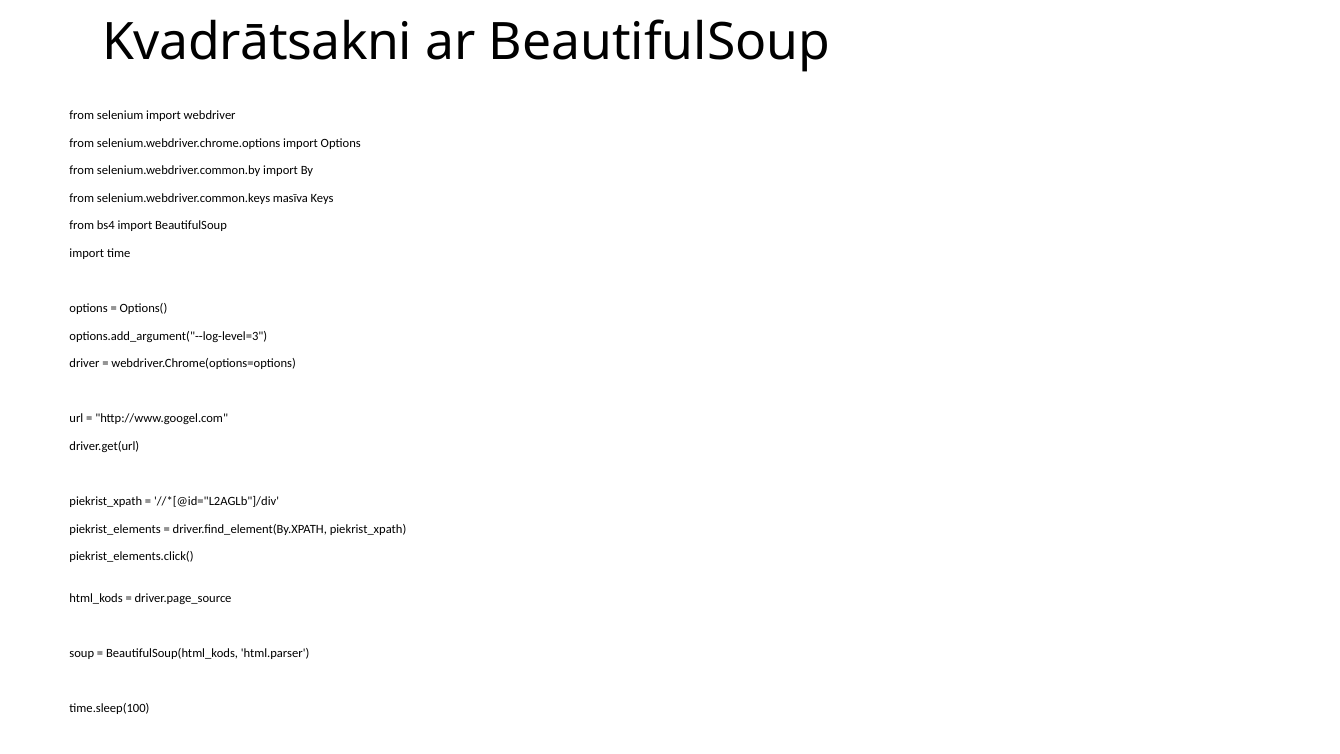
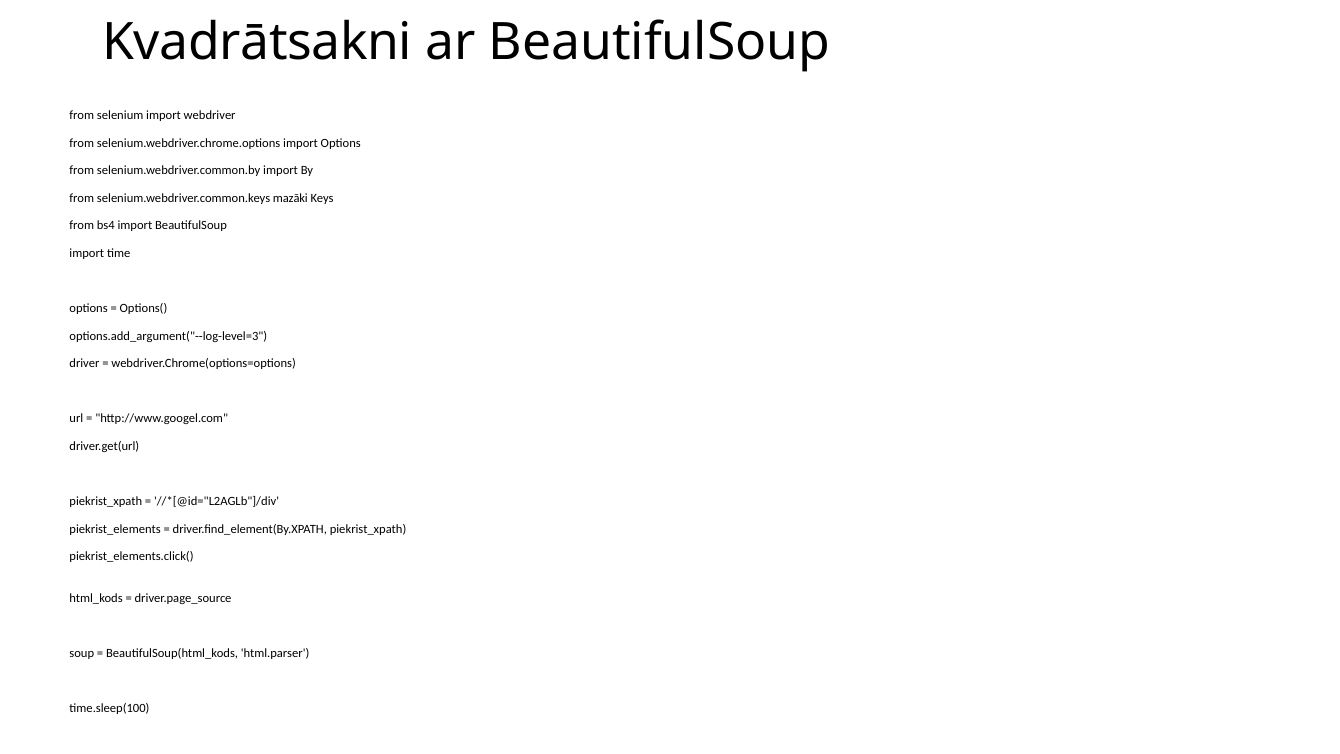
masīva: masīva -> mazāki
